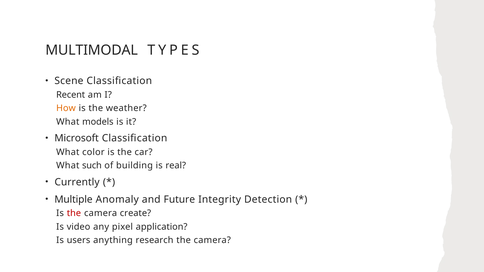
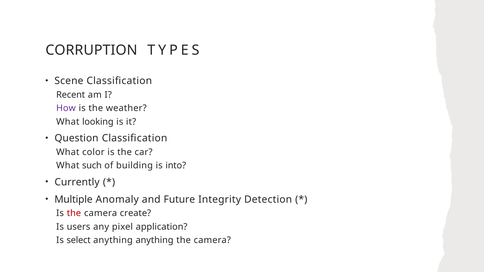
MULTIMODAL: MULTIMODAL -> CORRUPTION
How colour: orange -> purple
models: models -> looking
Microsoft: Microsoft -> Question
real: real -> into
video: video -> users
users: users -> select
anything research: research -> anything
